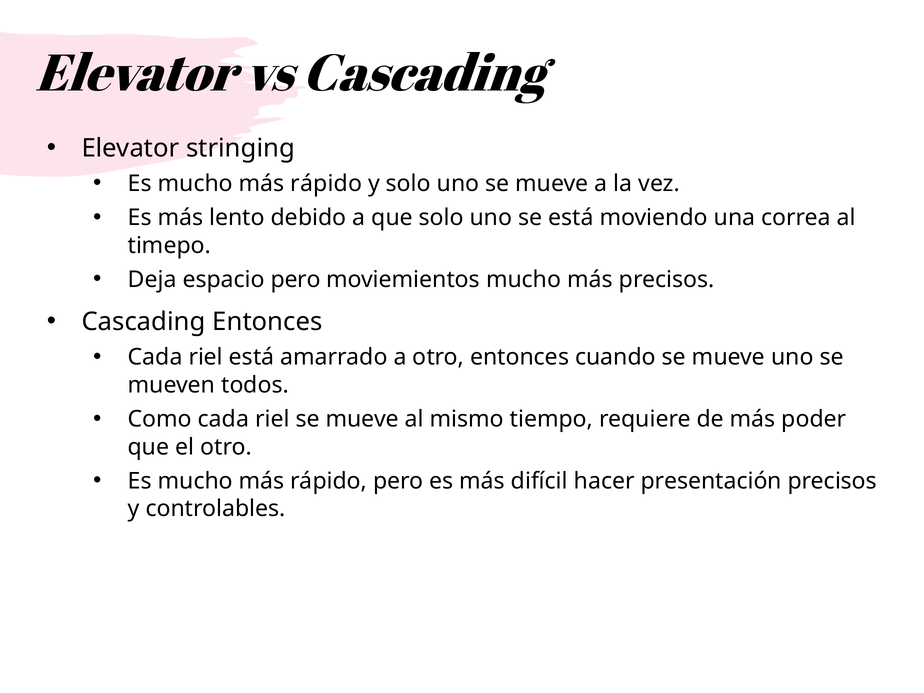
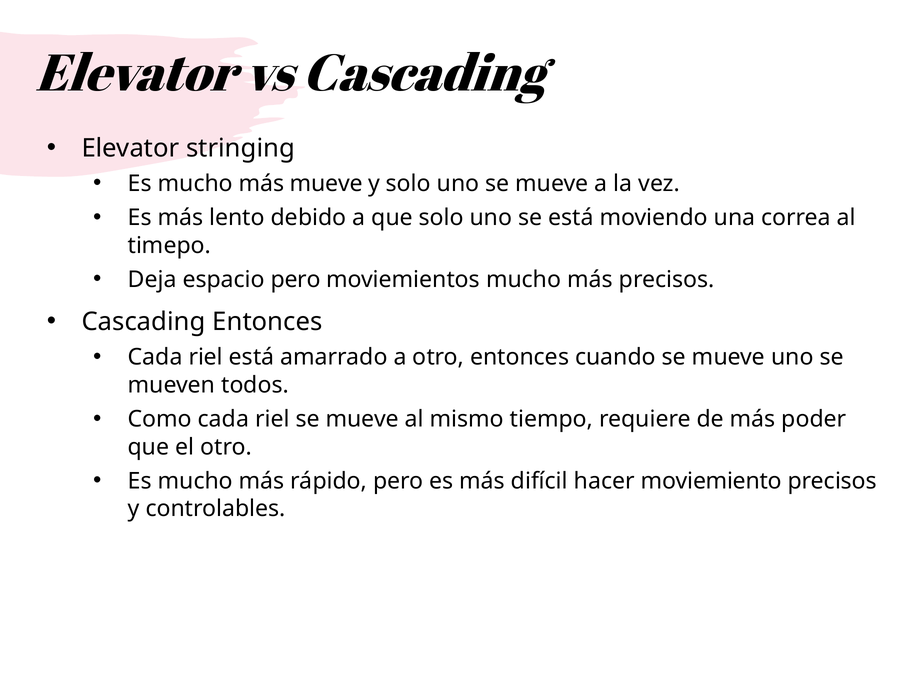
rápido at (326, 184): rápido -> mueve
presentación: presentación -> moviemiento
